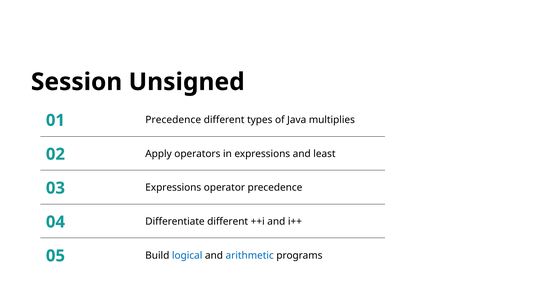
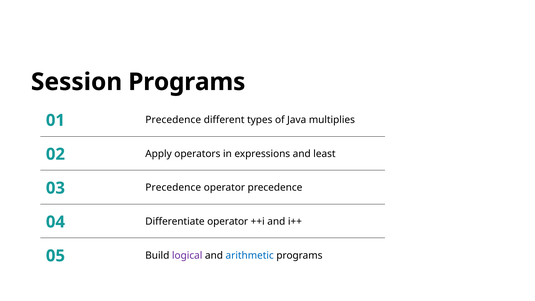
Session Unsigned: Unsigned -> Programs
03 Expressions: Expressions -> Precedence
Differentiate different: different -> operator
logical colour: blue -> purple
